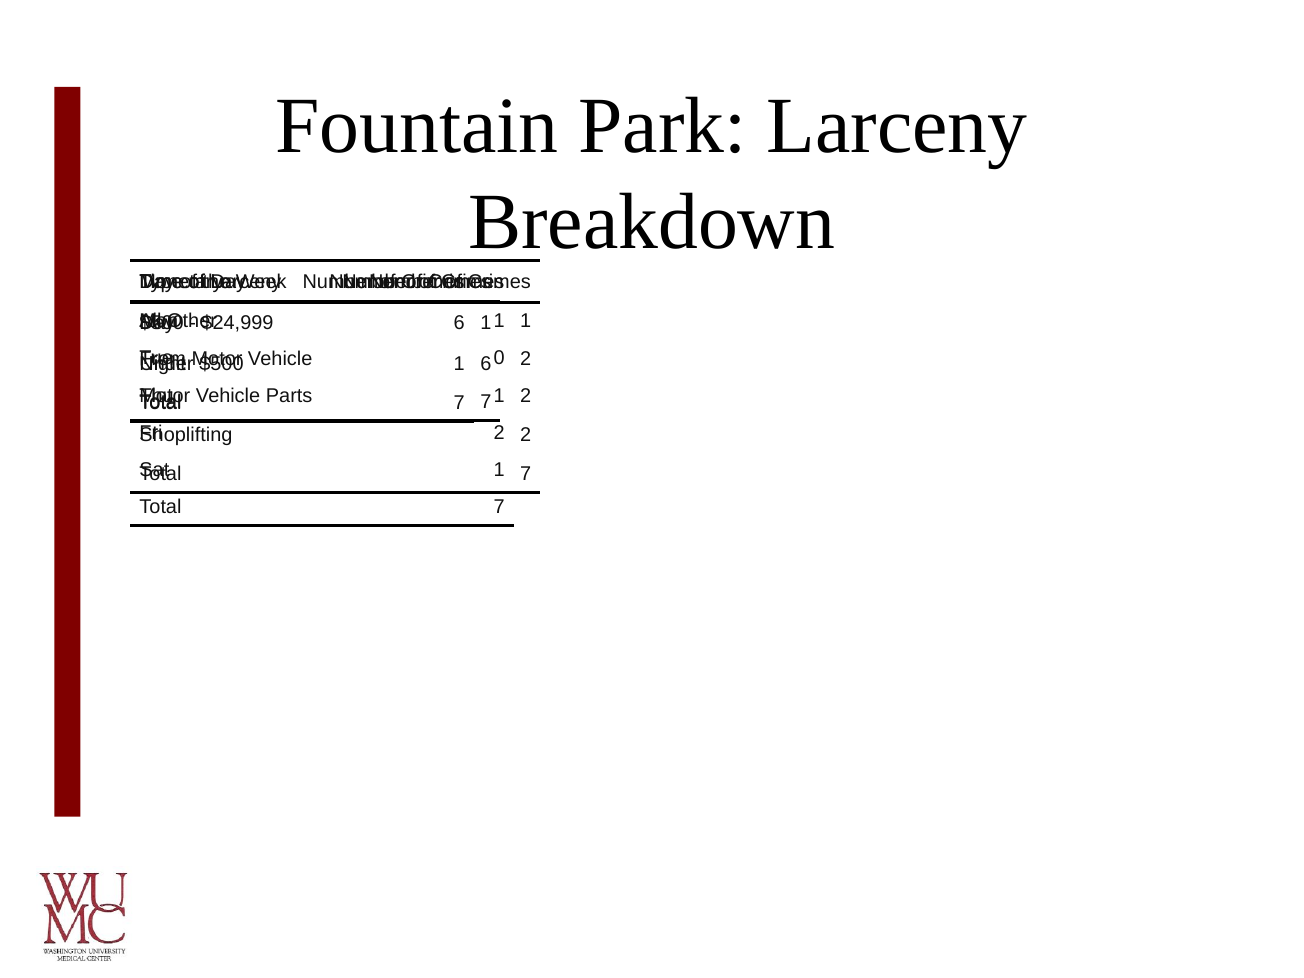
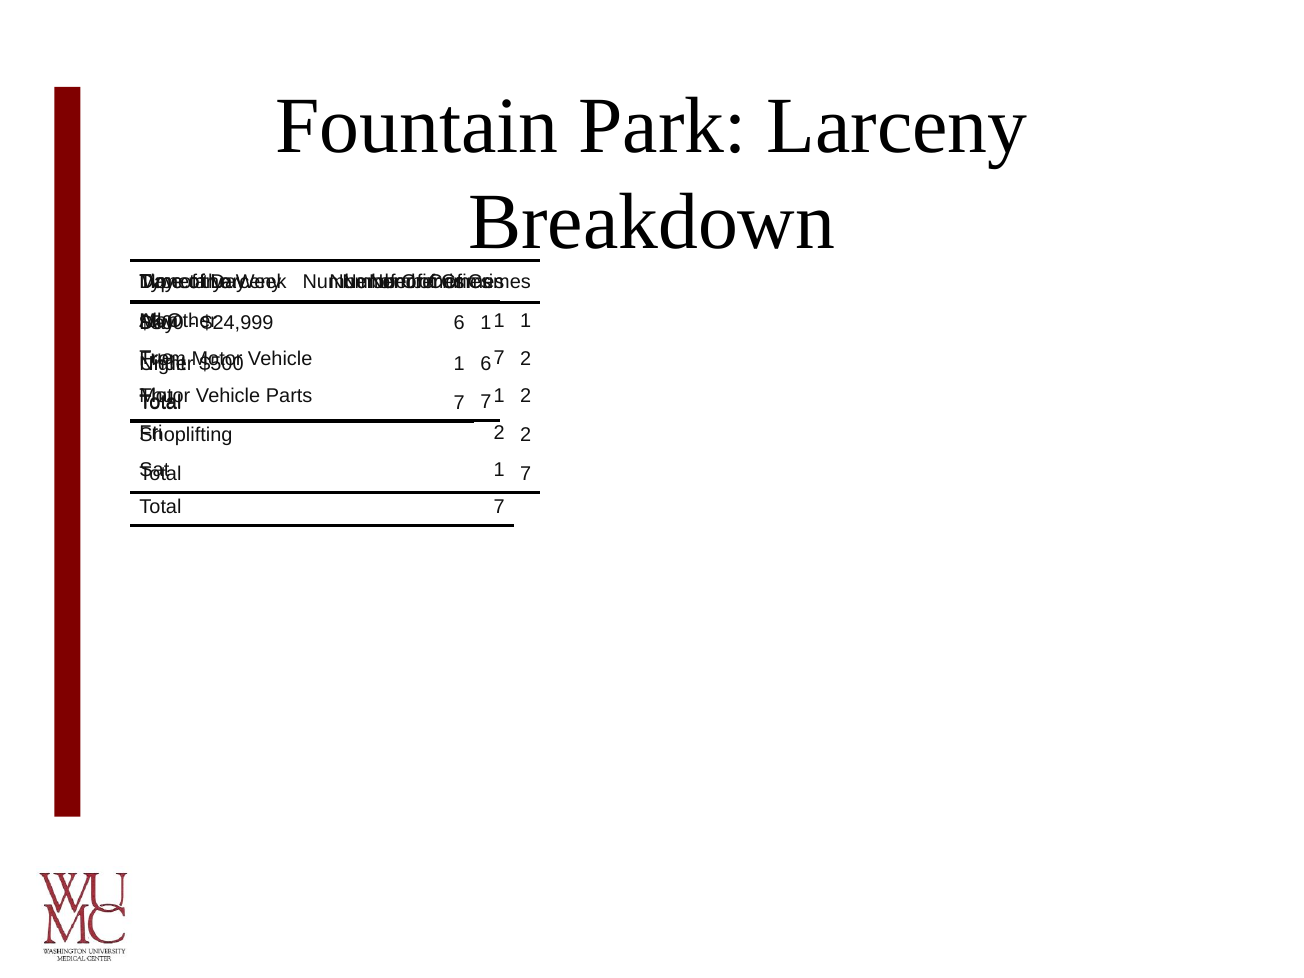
0 at (499, 358): 0 -> 7
